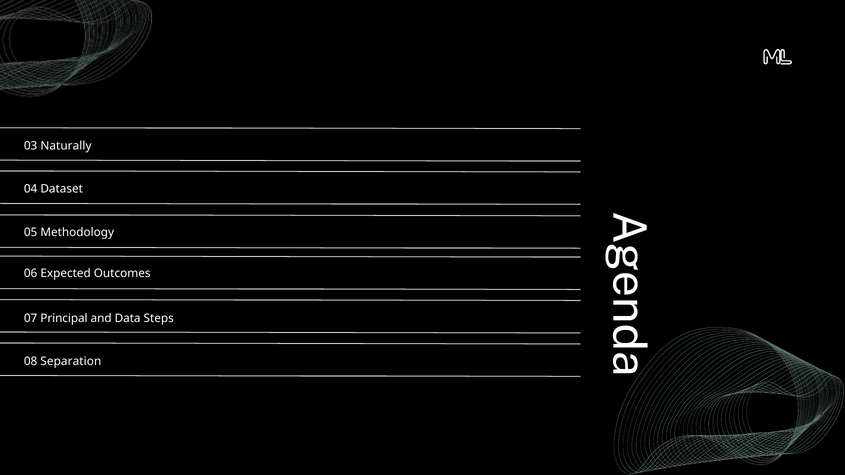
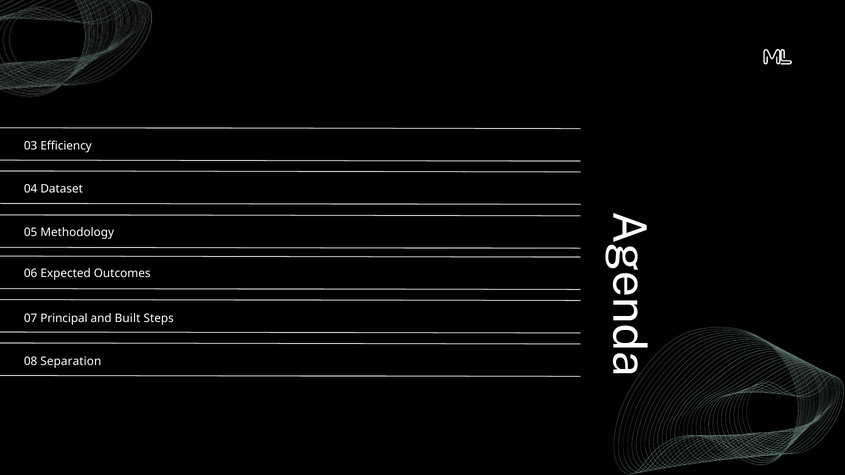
Naturally: Naturally -> Efficiency
Data: Data -> Built
